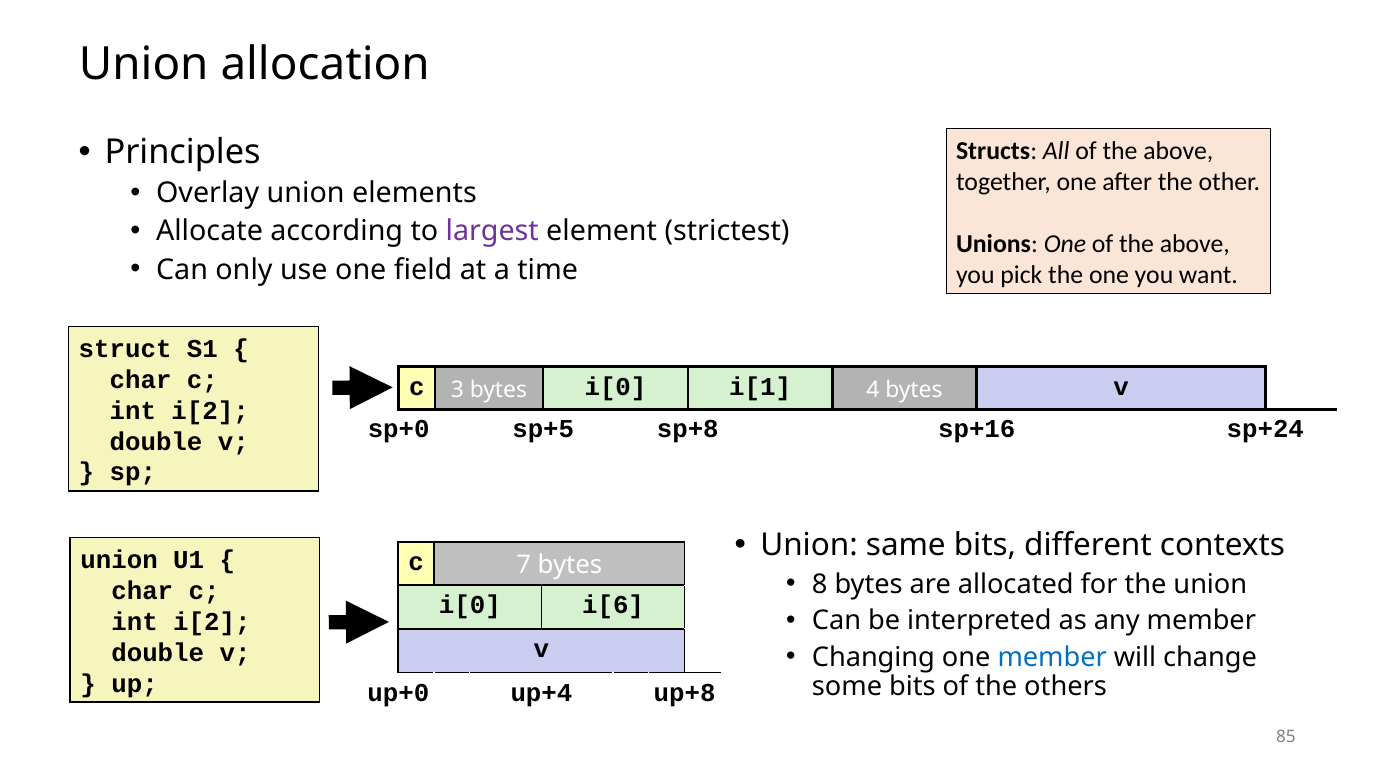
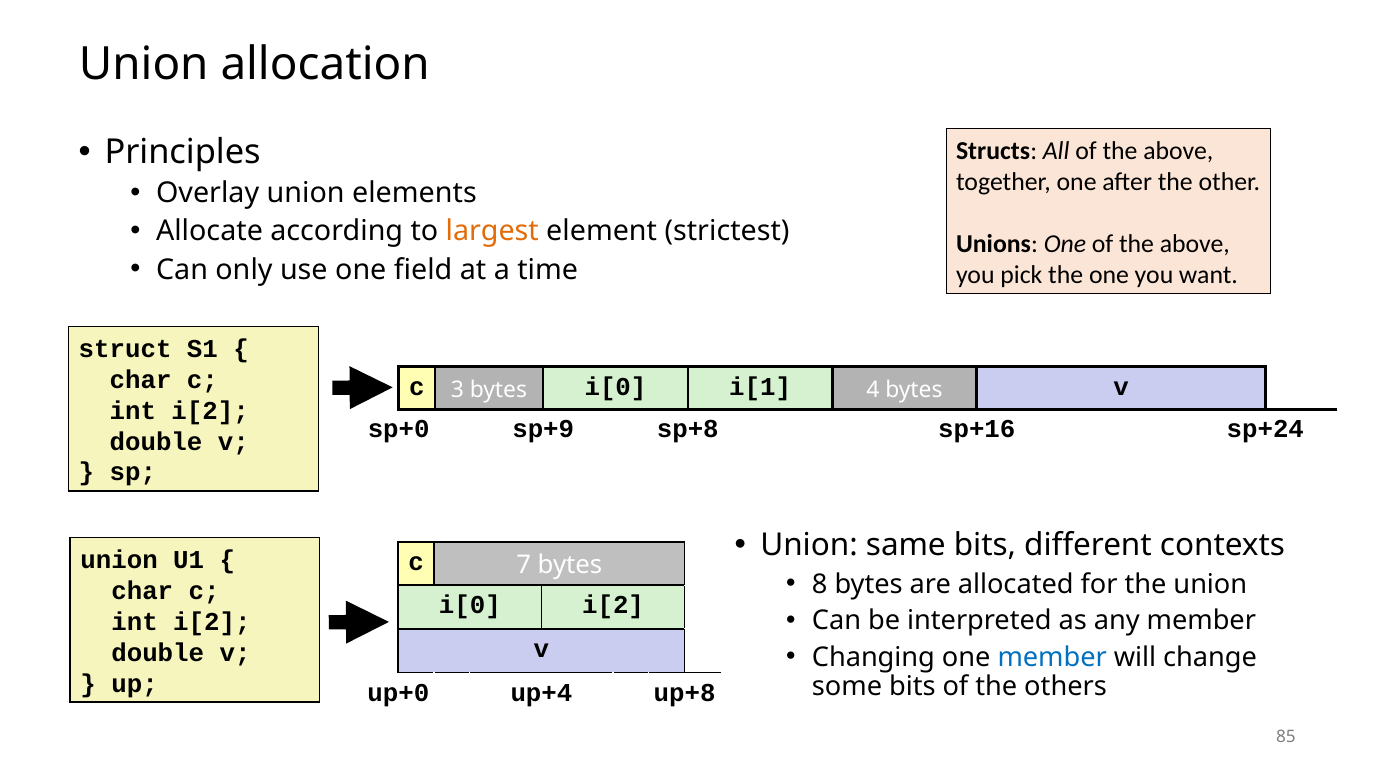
largest colour: purple -> orange
sp+5: sp+5 -> sp+9
i[0 i[6: i[6 -> i[2
